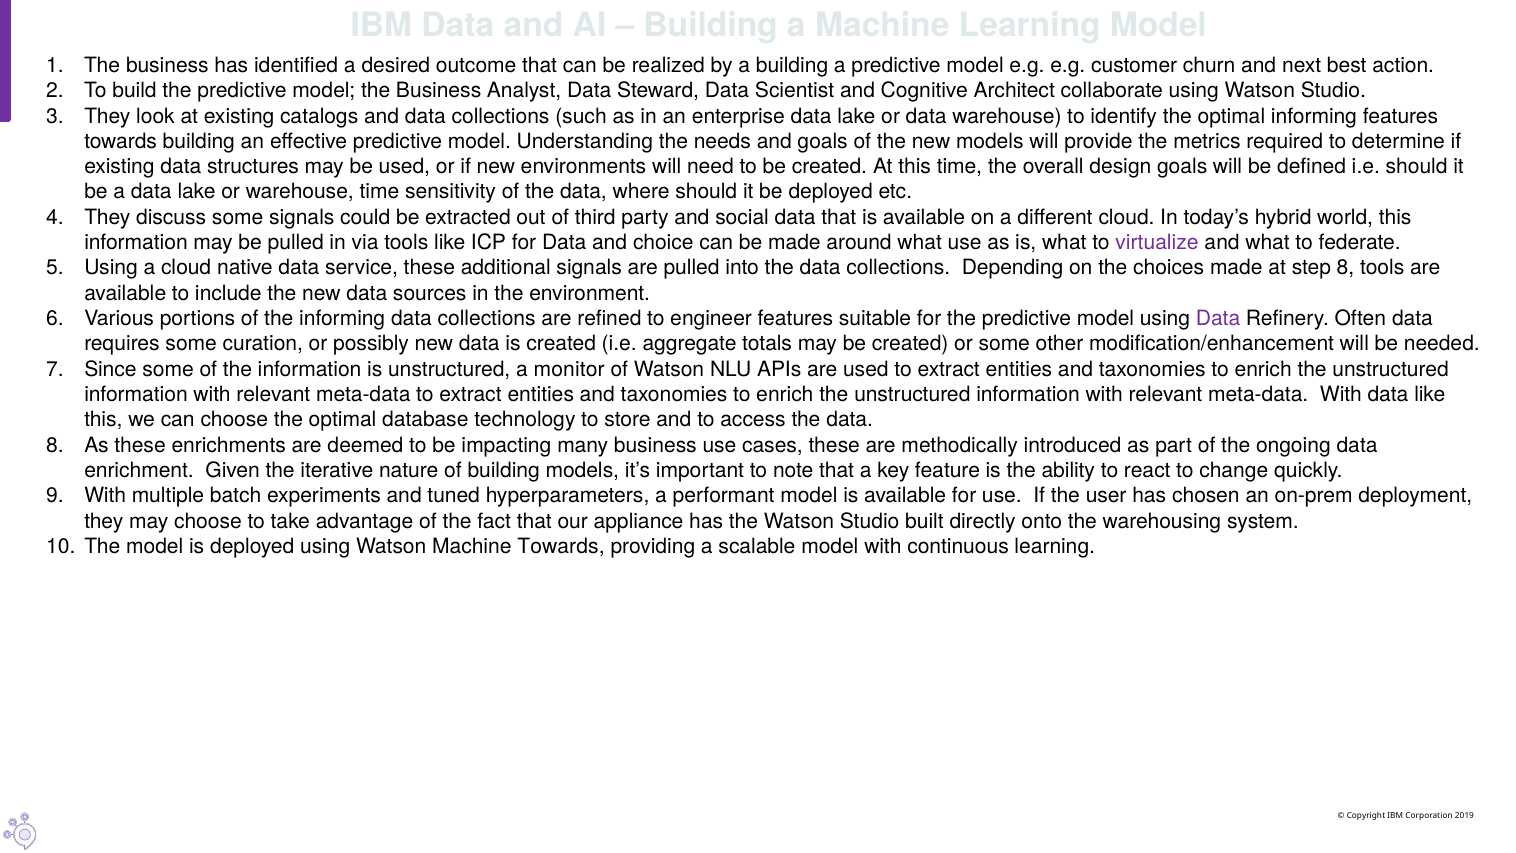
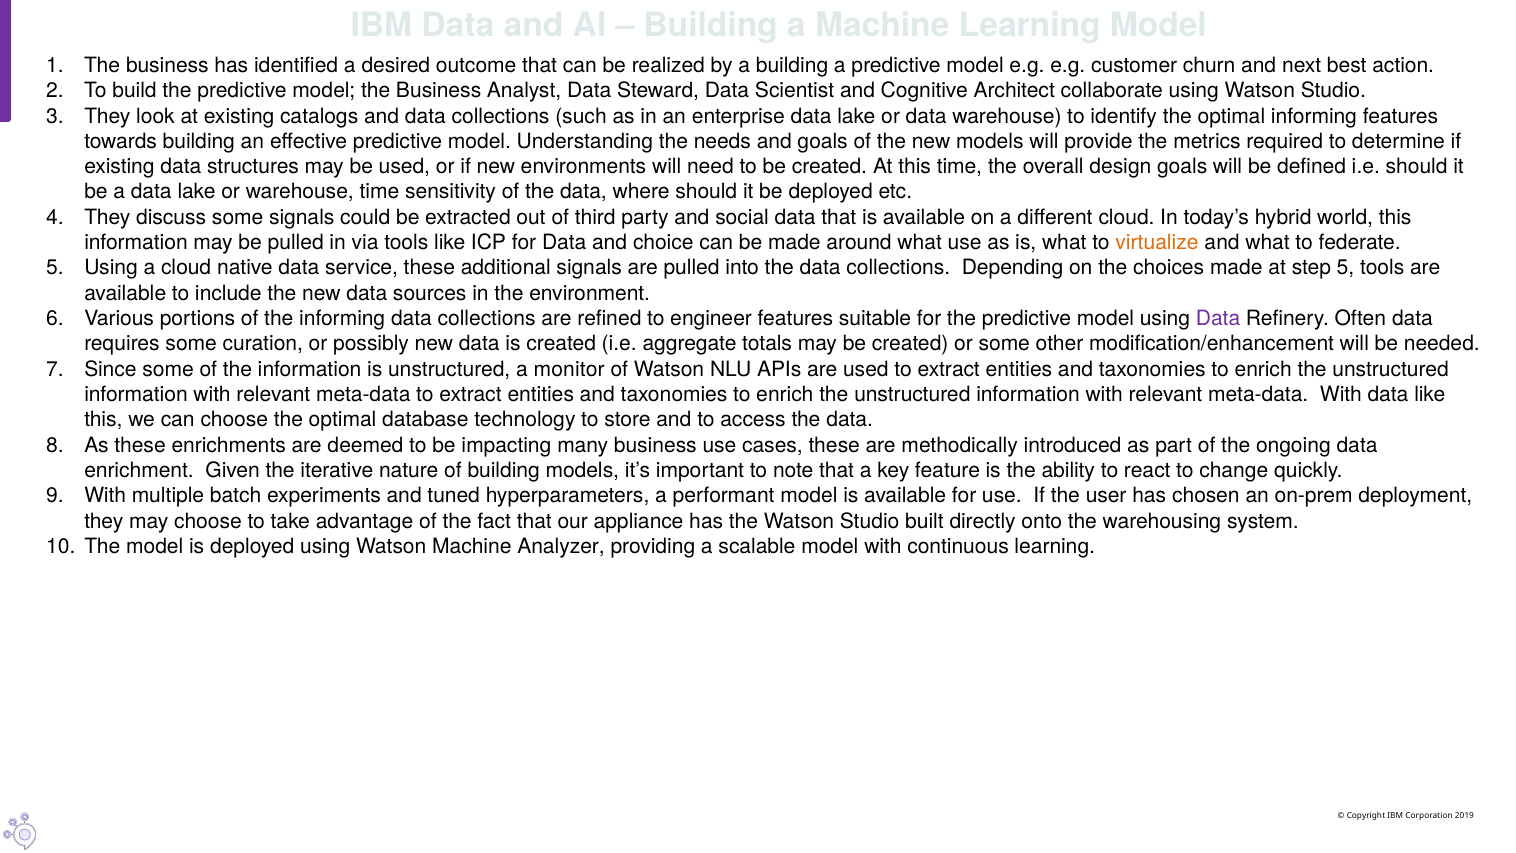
virtualize colour: purple -> orange
step 8: 8 -> 5
Machine Towards: Towards -> Analyzer
